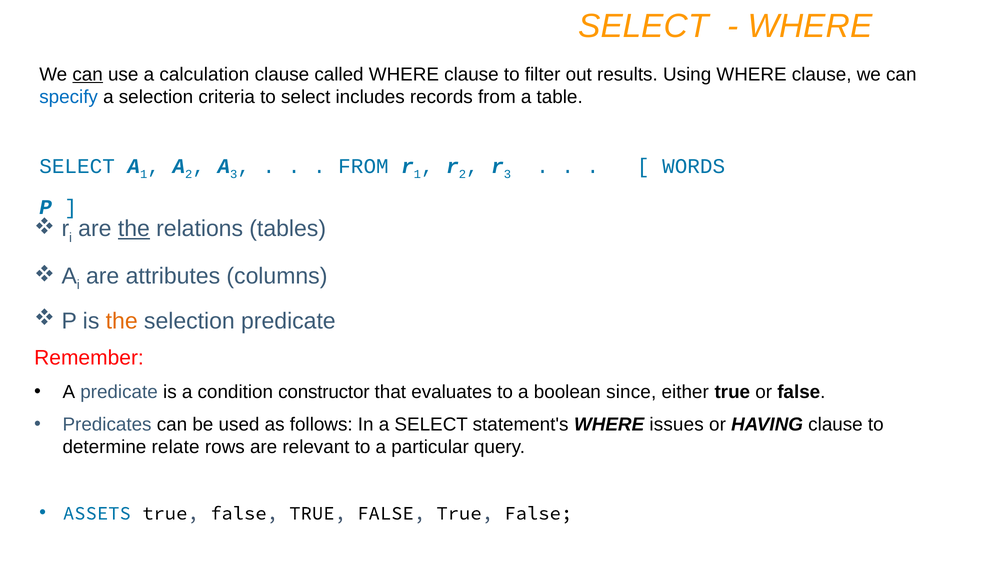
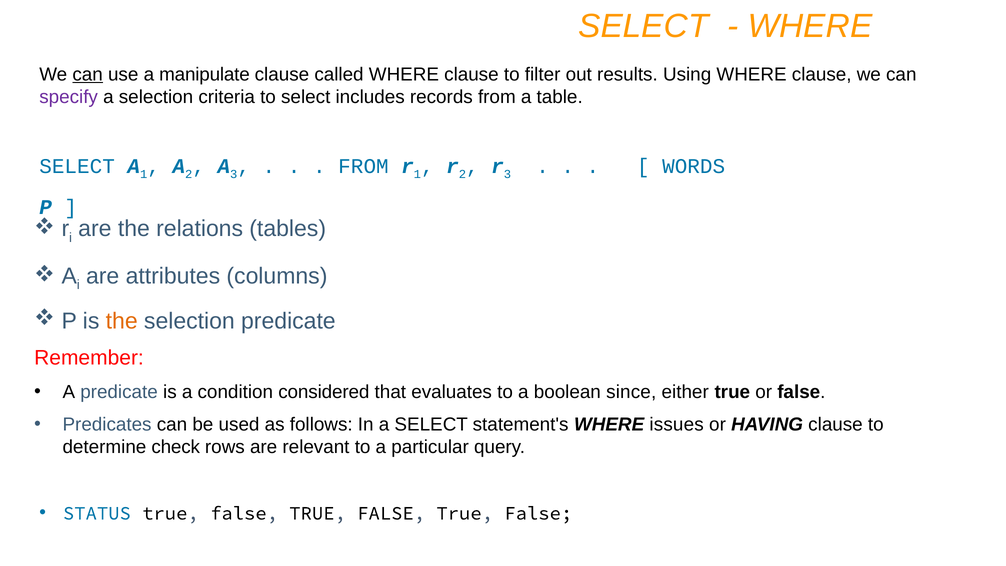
calculation: calculation -> manipulate
specify colour: blue -> purple
the at (134, 229) underline: present -> none
constructor: constructor -> considered
relate: relate -> check
ASSETS: ASSETS -> STATUS
